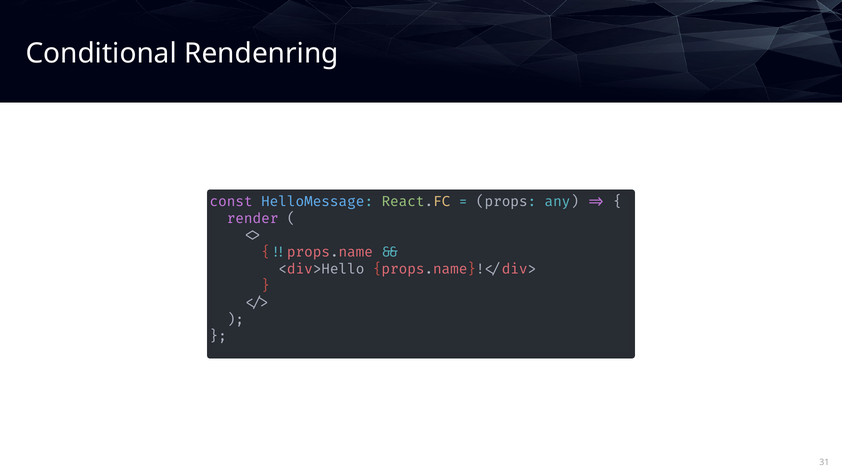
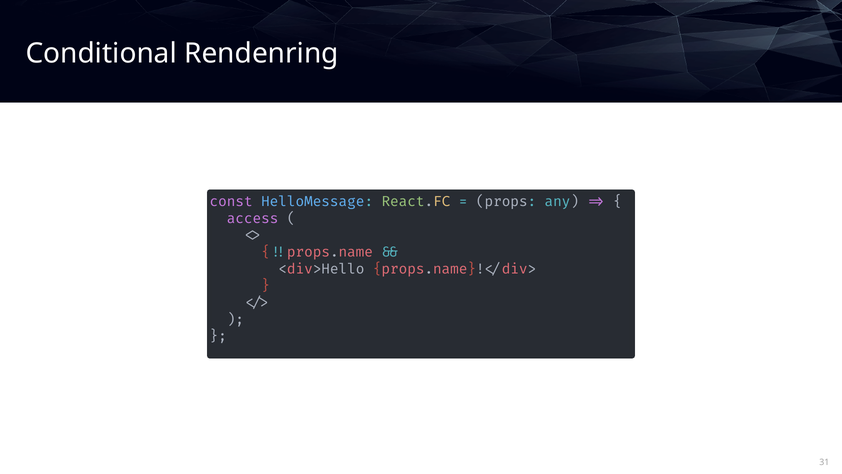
render: render -> access
